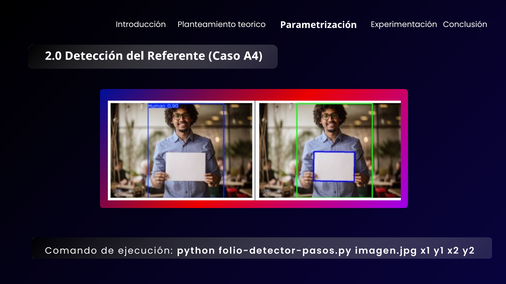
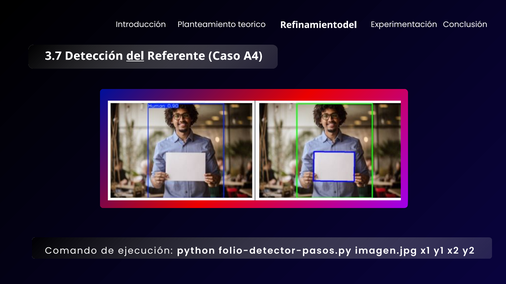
Parametrización: Parametrización -> Refinamientodel
2.0: 2.0 -> 3.7
del underline: none -> present
